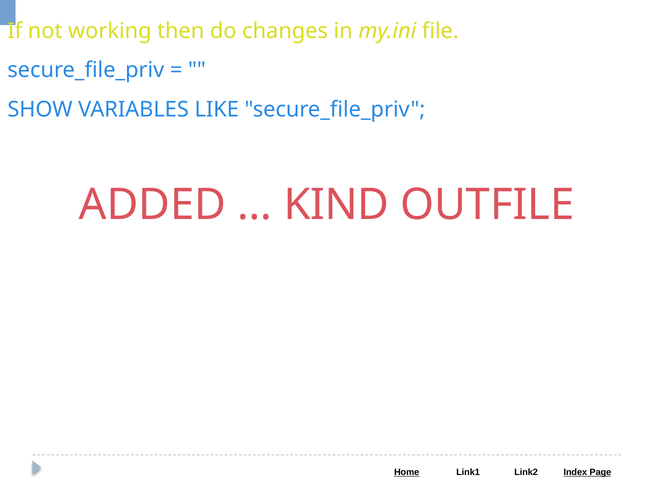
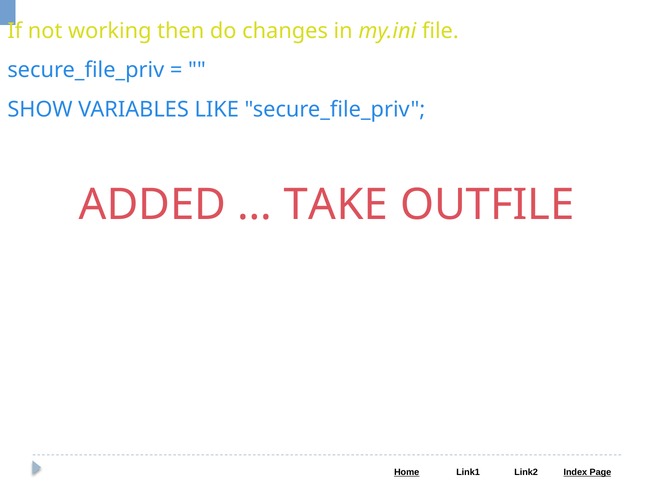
KIND: KIND -> TAKE
